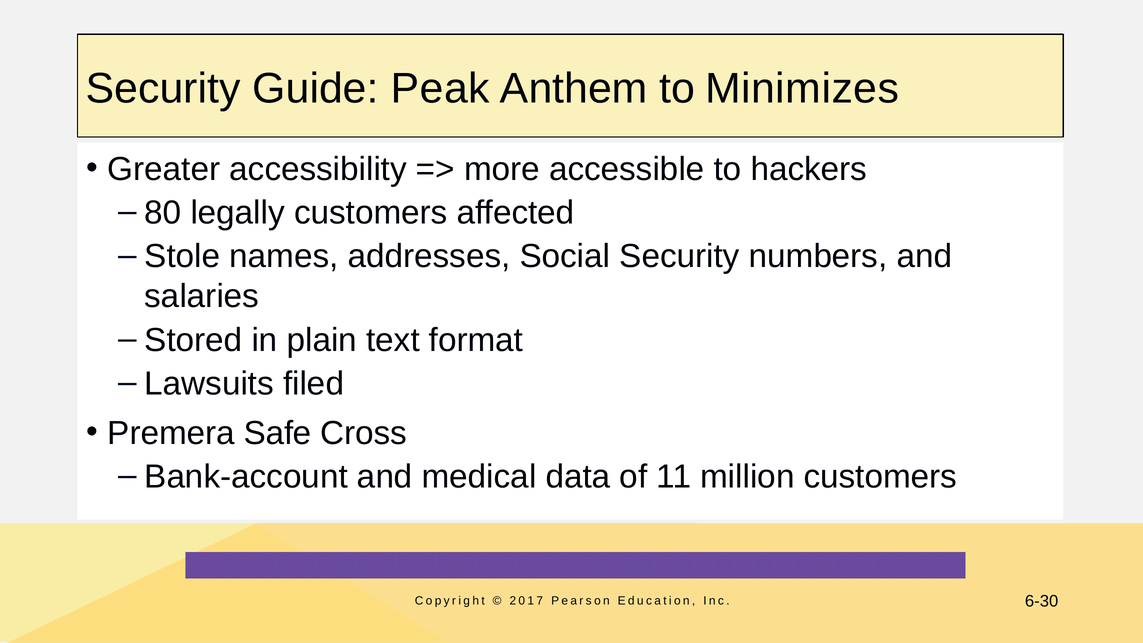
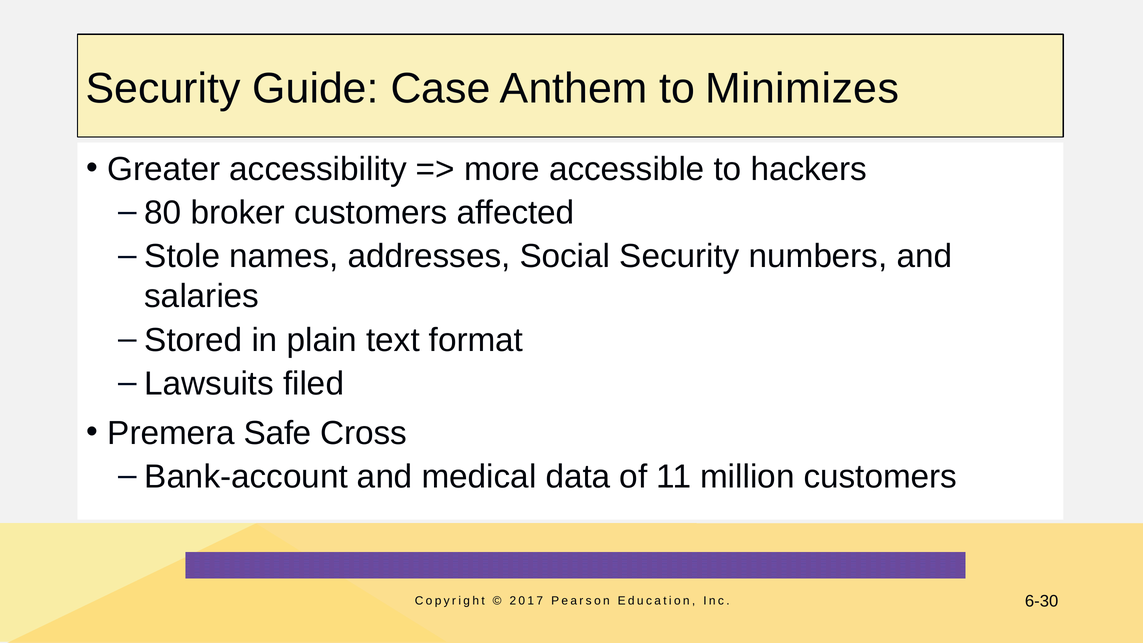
Peak: Peak -> Case
legally: legally -> broker
